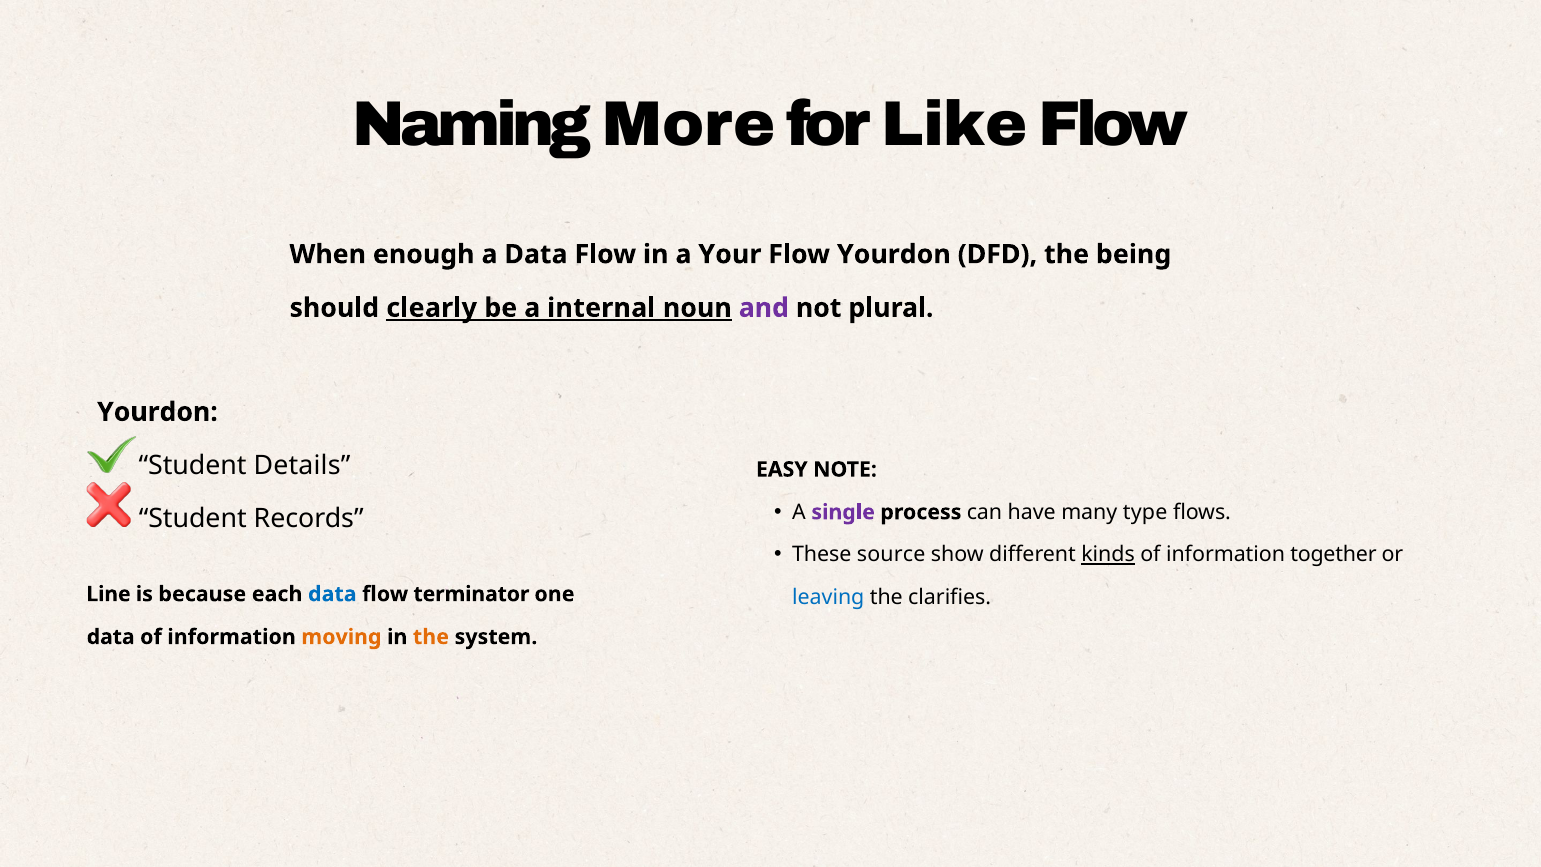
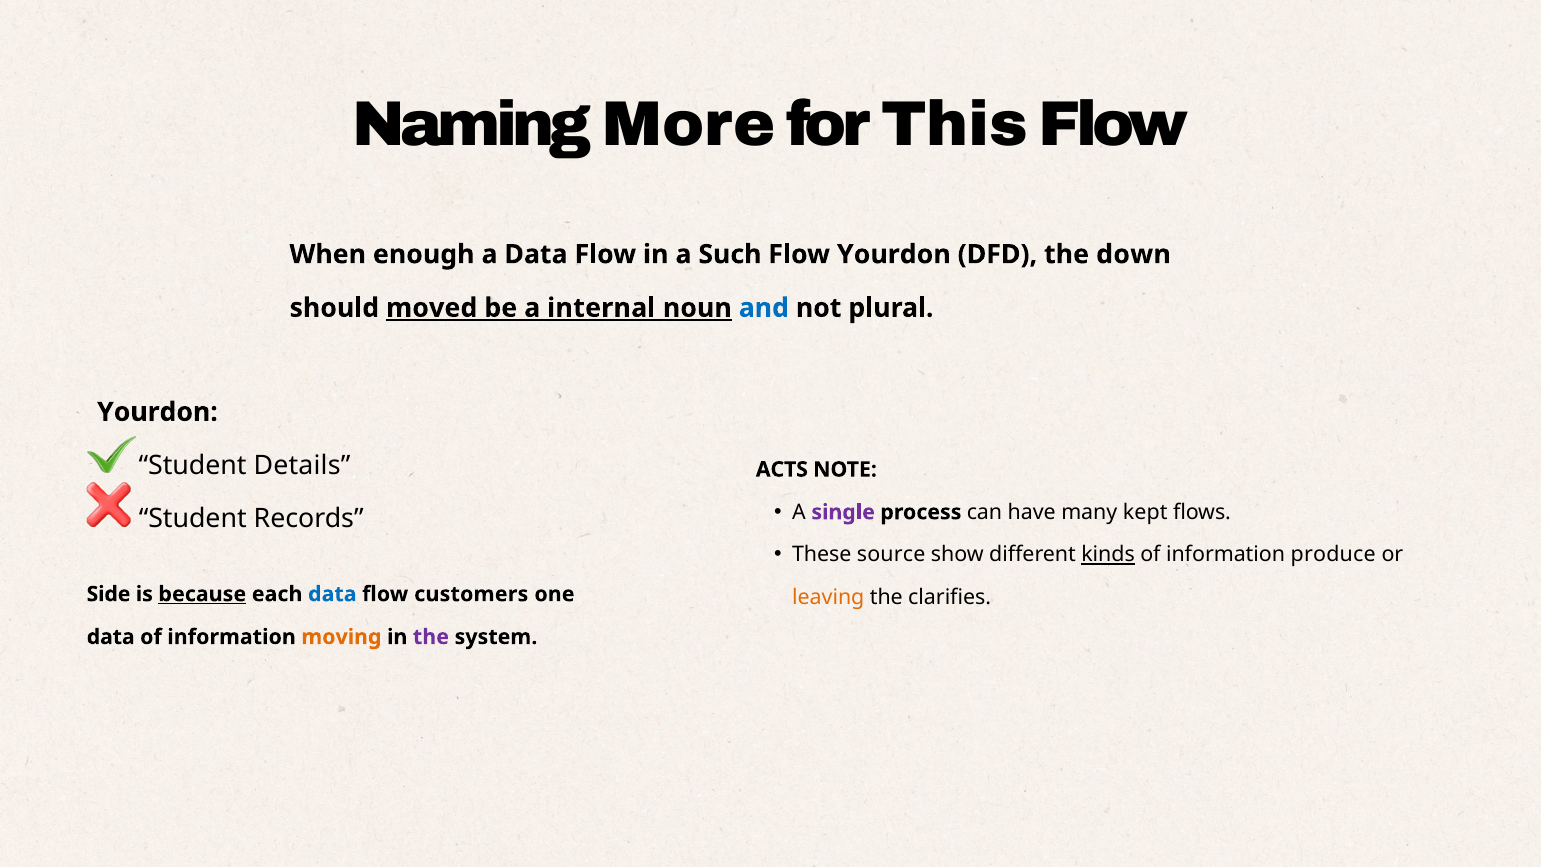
Like: Like -> This
Your: Your -> Such
being: being -> down
clearly: clearly -> moved
and colour: purple -> blue
EASY: EASY -> ACTS
type: type -> kept
together: together -> produce
Line: Line -> Side
because underline: none -> present
terminator: terminator -> customers
leaving colour: blue -> orange
the at (431, 637) colour: orange -> purple
